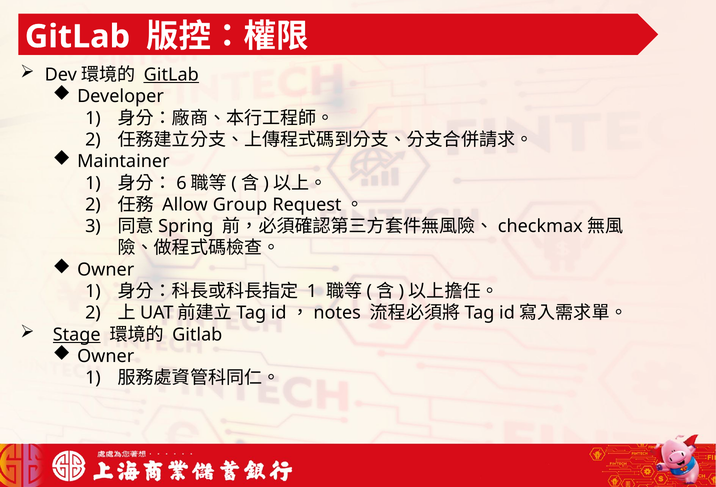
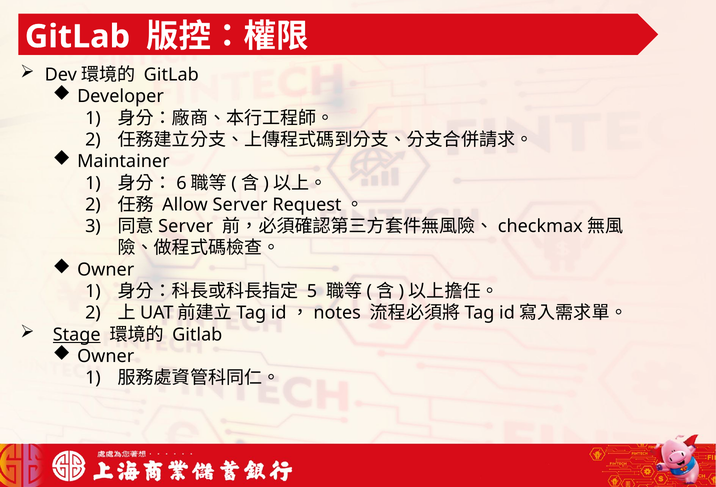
GitLab at (171, 75) underline: present -> none
Allow Group: Group -> Server
Spring at (186, 226): Spring -> Server
1 at (312, 291): 1 -> 5
